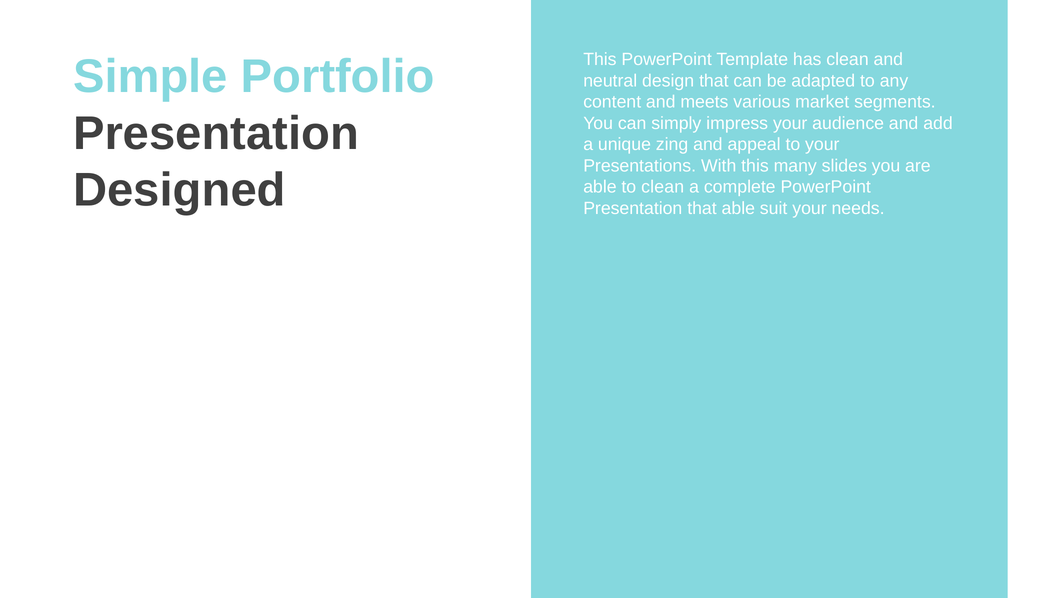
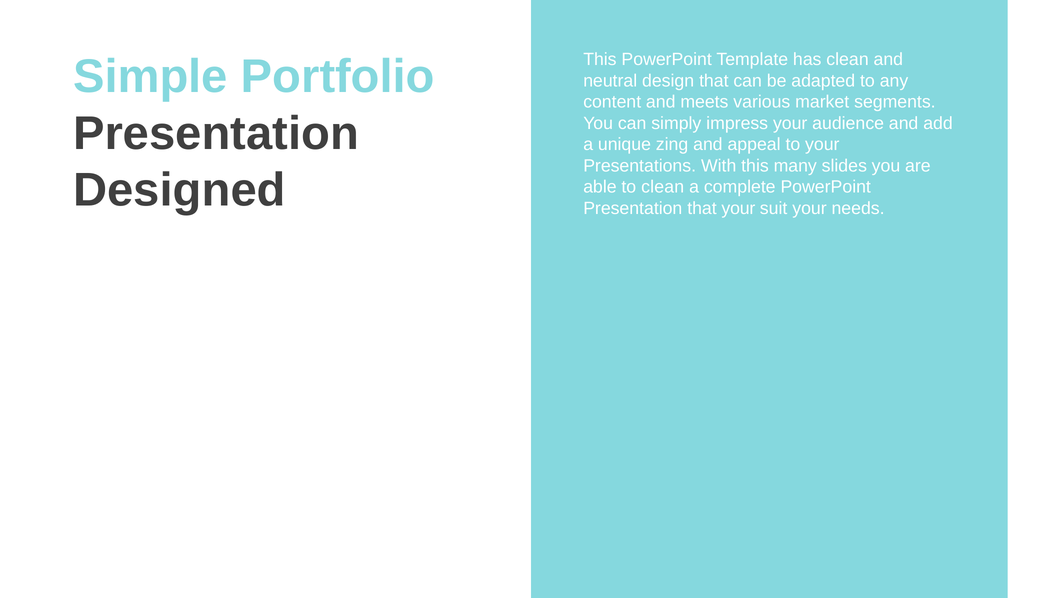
that able: able -> your
